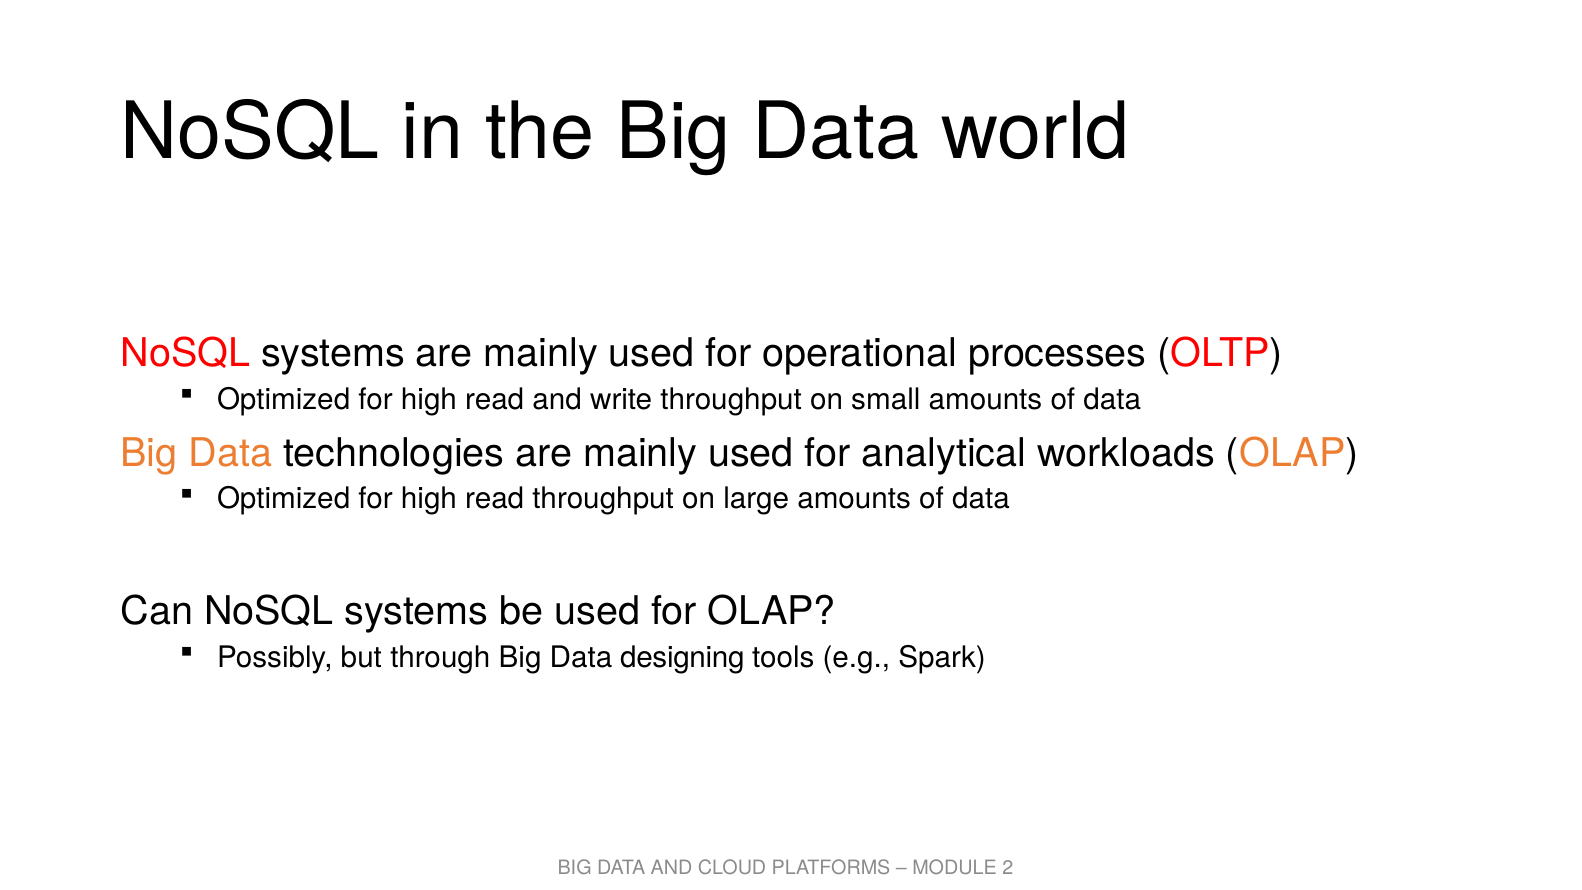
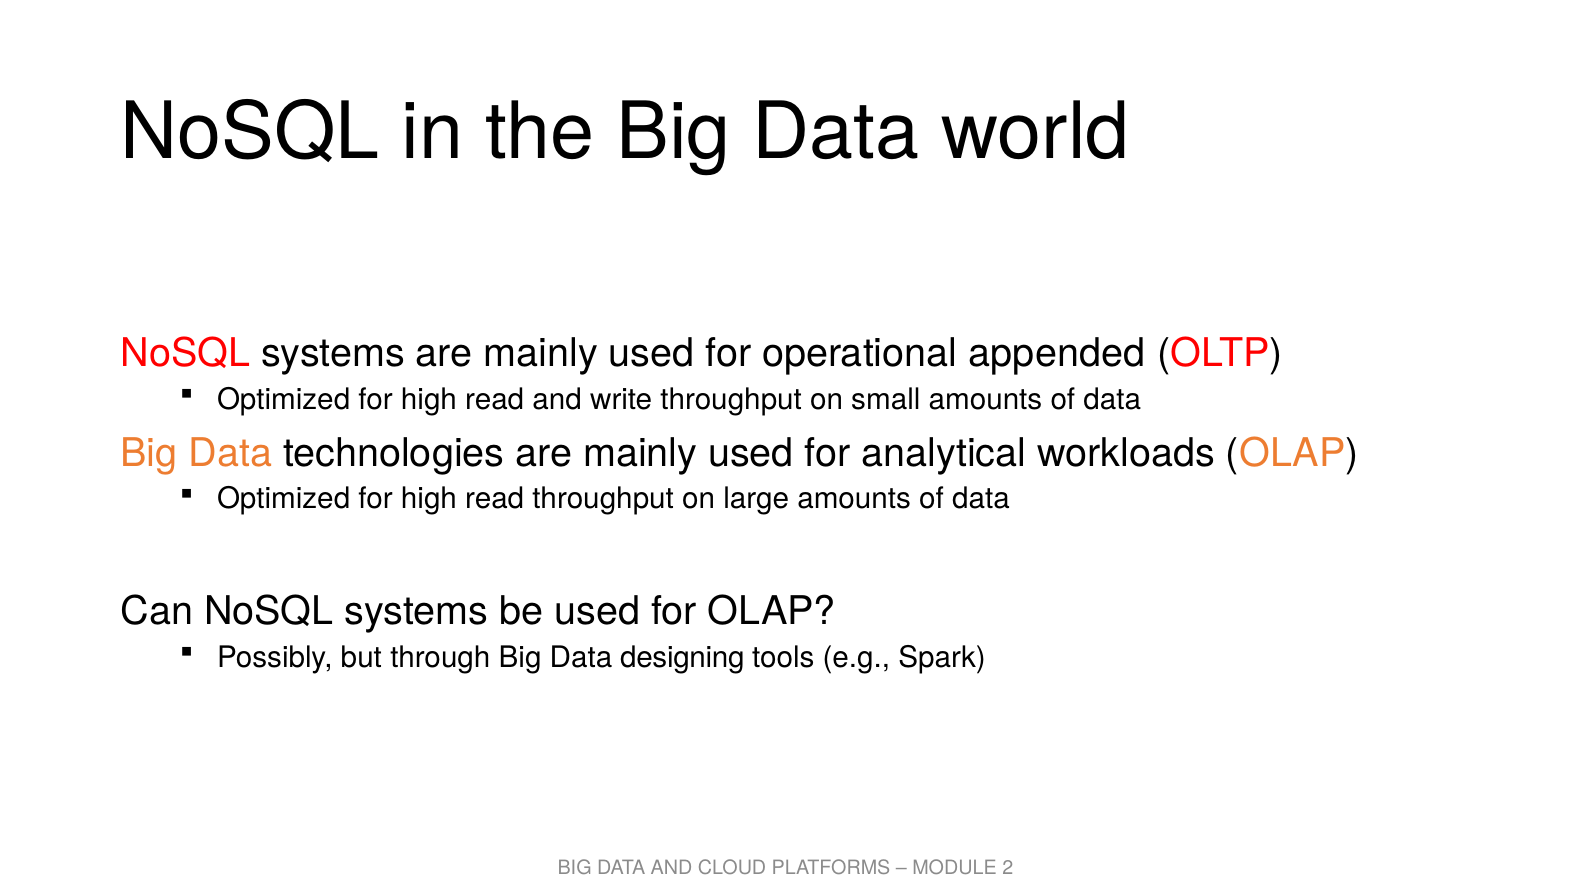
processes: processes -> appended
